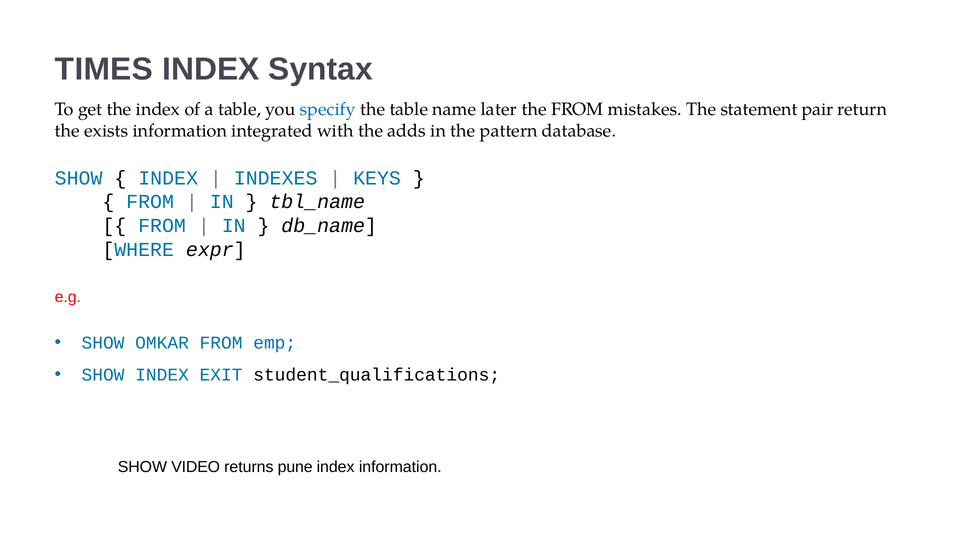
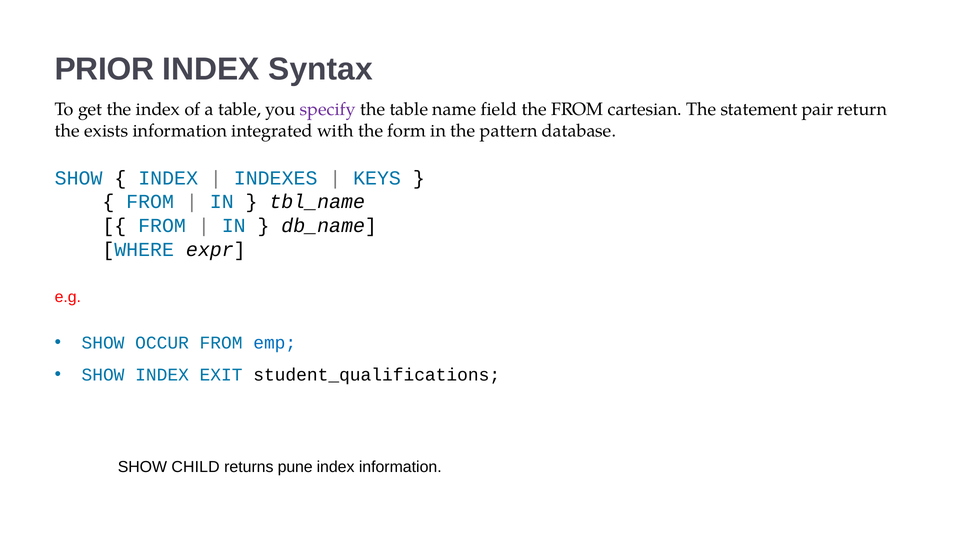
TIMES: TIMES -> PRIOR
specify colour: blue -> purple
later: later -> field
mistakes: mistakes -> cartesian
adds: adds -> form
OMKAR: OMKAR -> OCCUR
VIDEO: VIDEO -> CHILD
